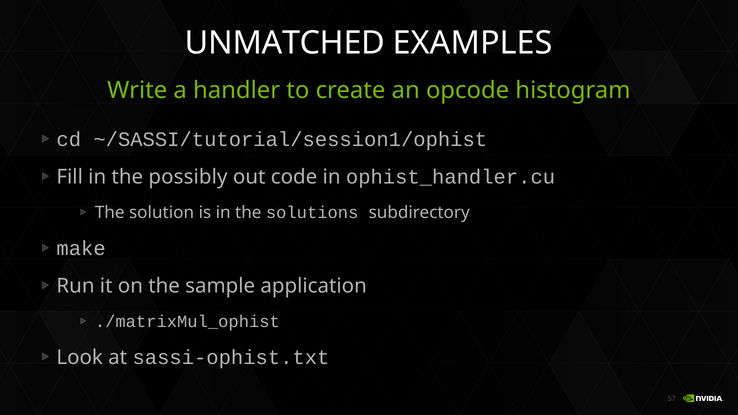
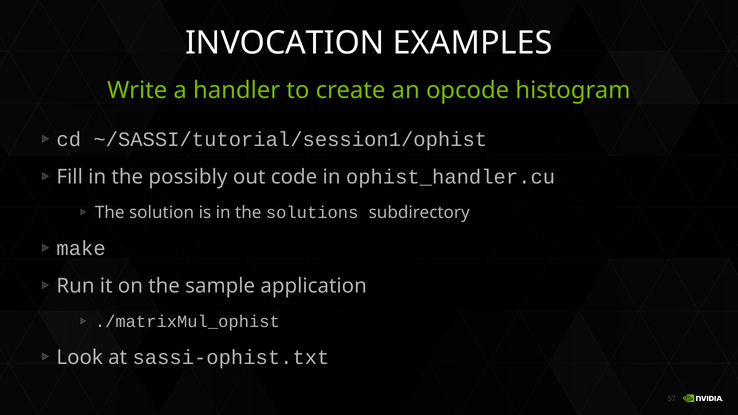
UNMATCHED: UNMATCHED -> INVOCATION
